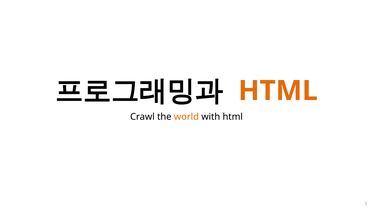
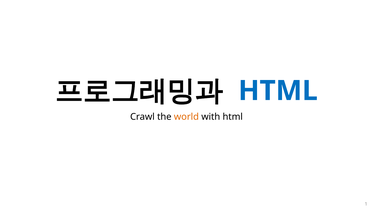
HTML at (278, 91) colour: orange -> blue
